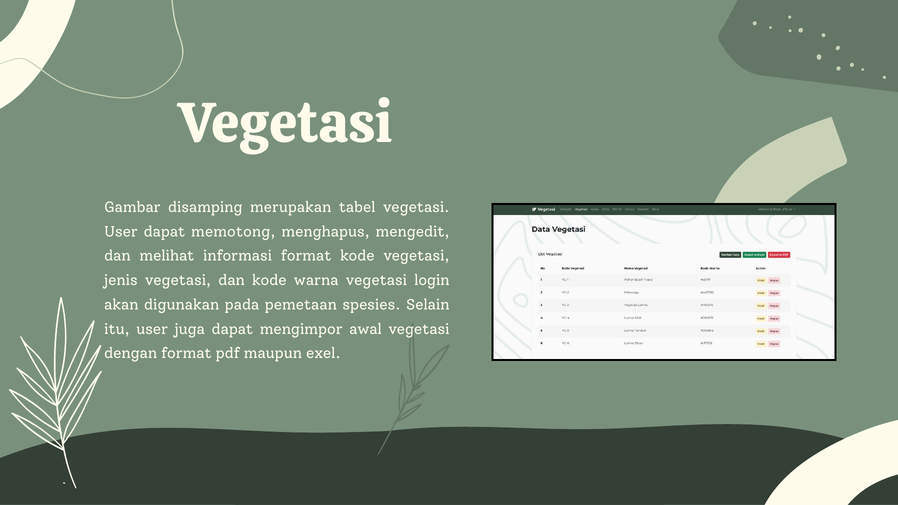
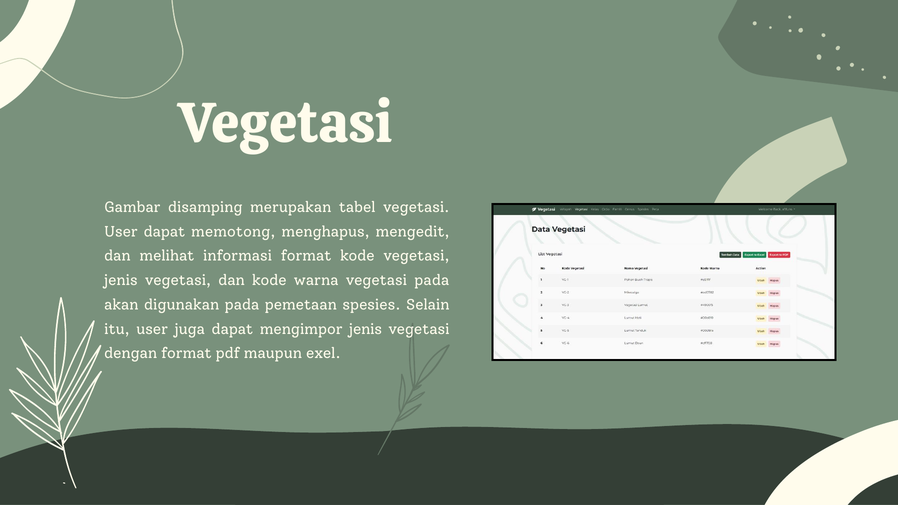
vegetasi login: login -> pada
mengimpor awal: awal -> jenis
